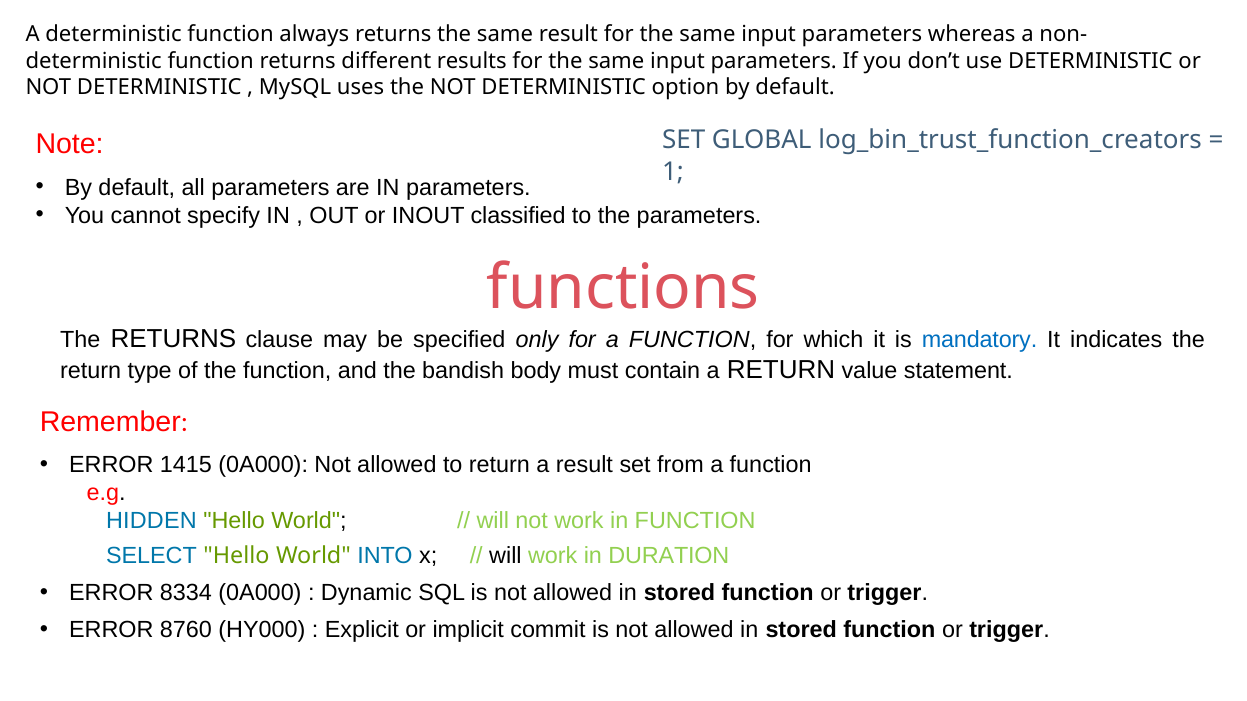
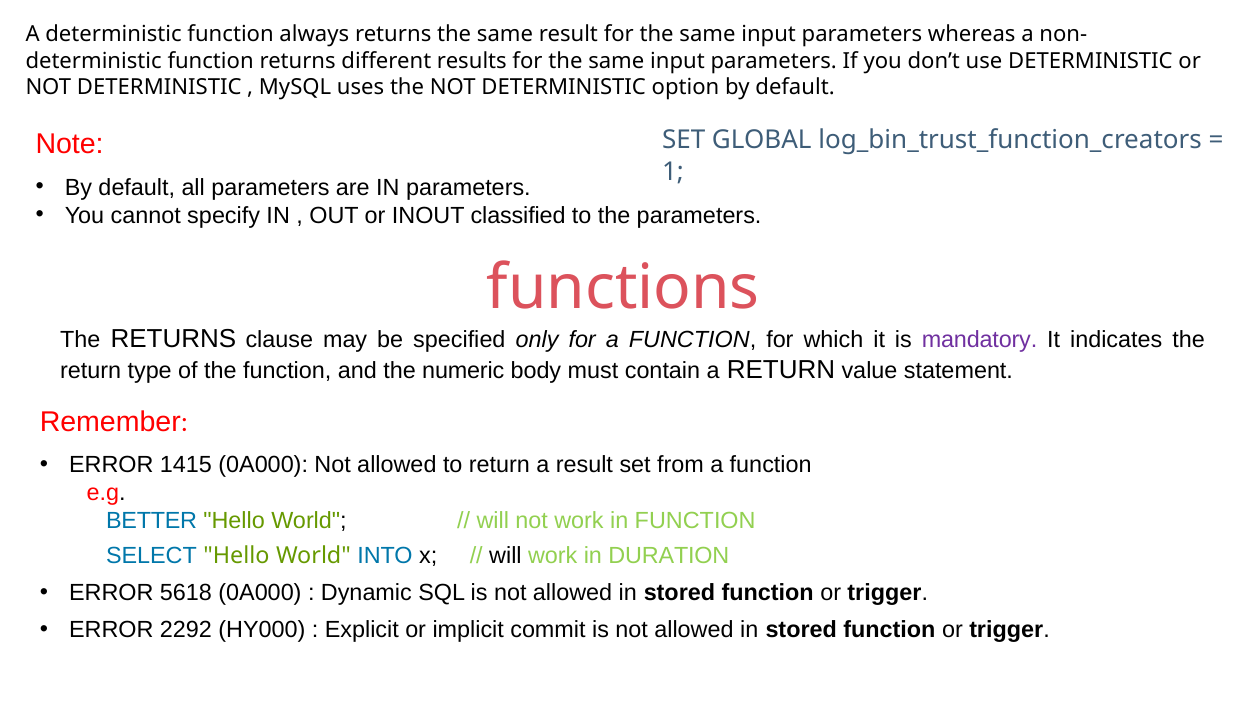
mandatory colour: blue -> purple
bandish: bandish -> numeric
HIDDEN: HIDDEN -> BETTER
8334: 8334 -> 5618
8760: 8760 -> 2292
